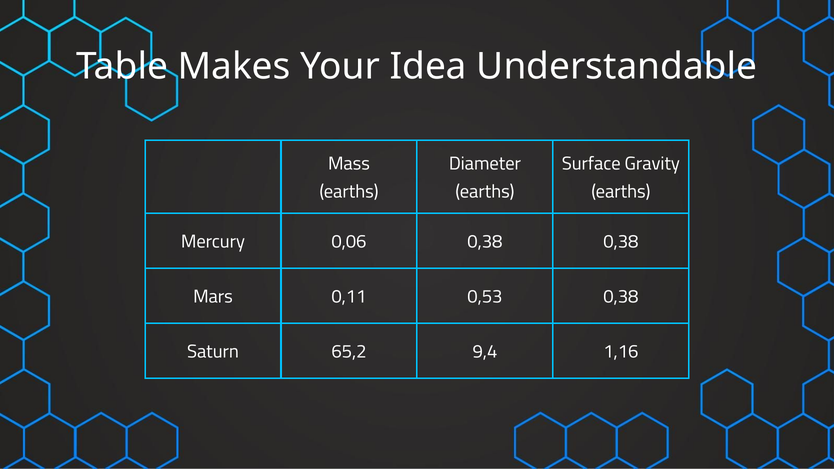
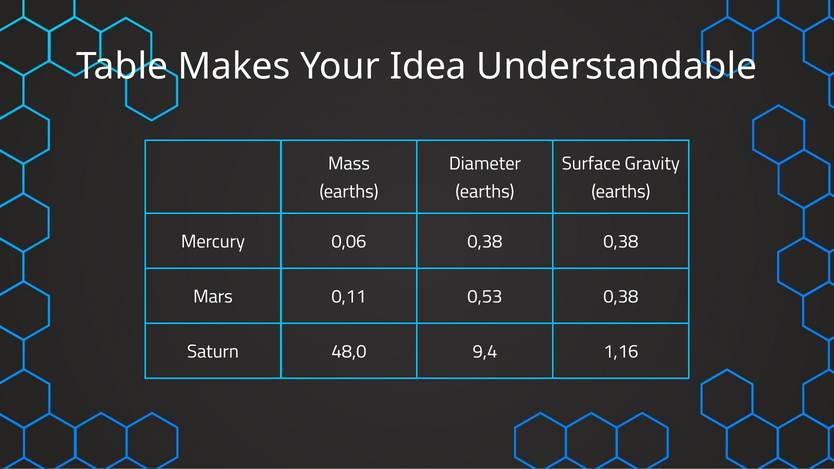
65,2: 65,2 -> 48,0
